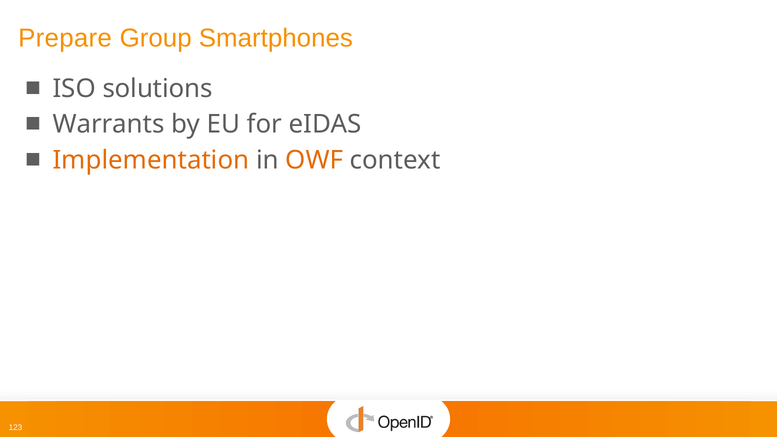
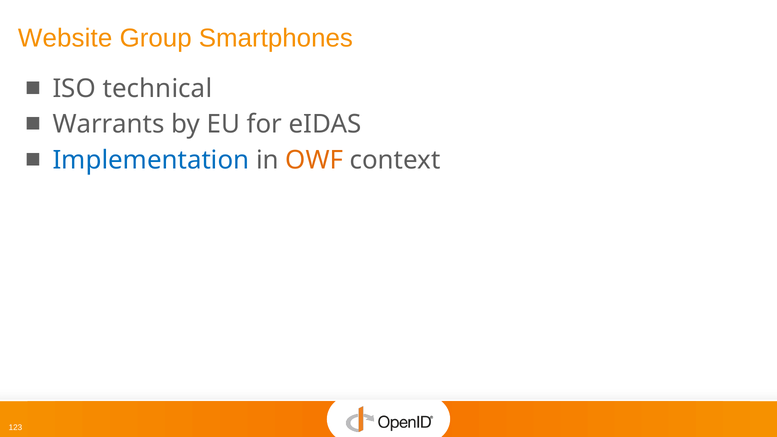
Prepare: Prepare -> Website
solutions: solutions -> technical
Implementation colour: orange -> blue
